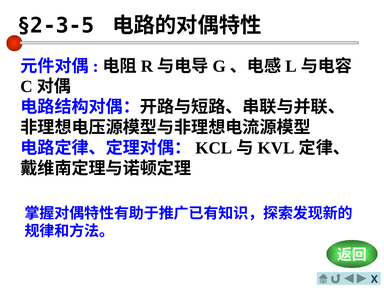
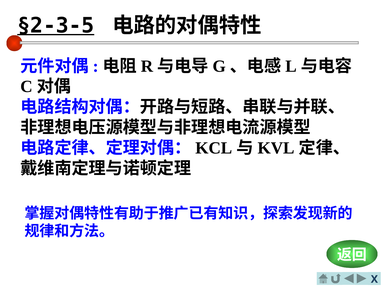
§2-3-5 underline: none -> present
